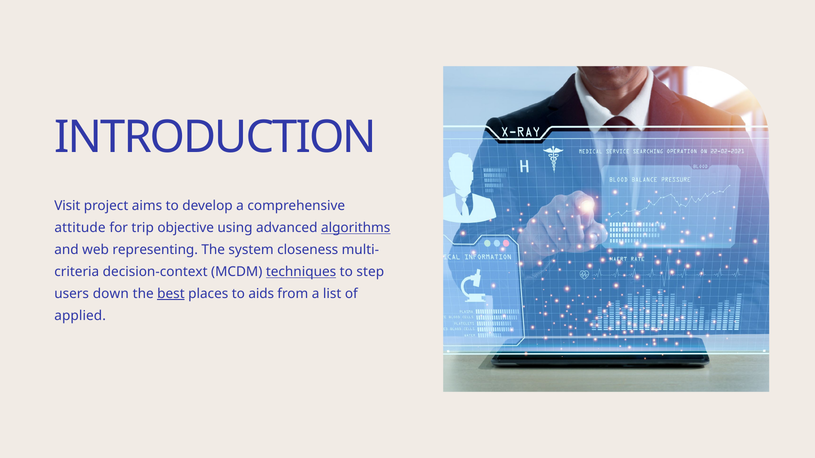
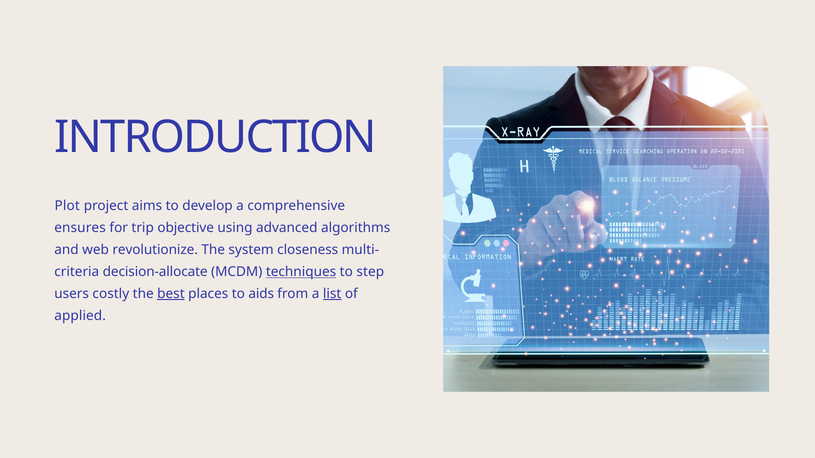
Visit: Visit -> Plot
attitude: attitude -> ensures
algorithms underline: present -> none
representing: representing -> revolutionize
decision-context: decision-context -> decision-allocate
down: down -> costly
list underline: none -> present
